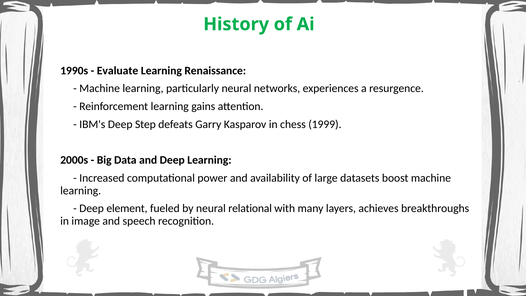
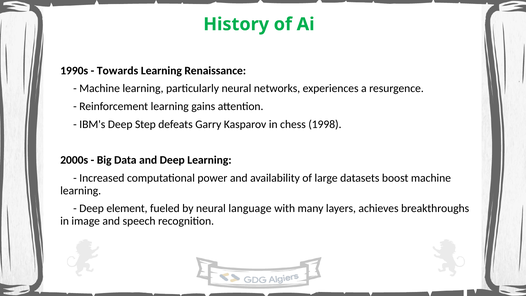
Evaluate: Evaluate -> Towards
1999: 1999 -> 1998
relational: relational -> language
